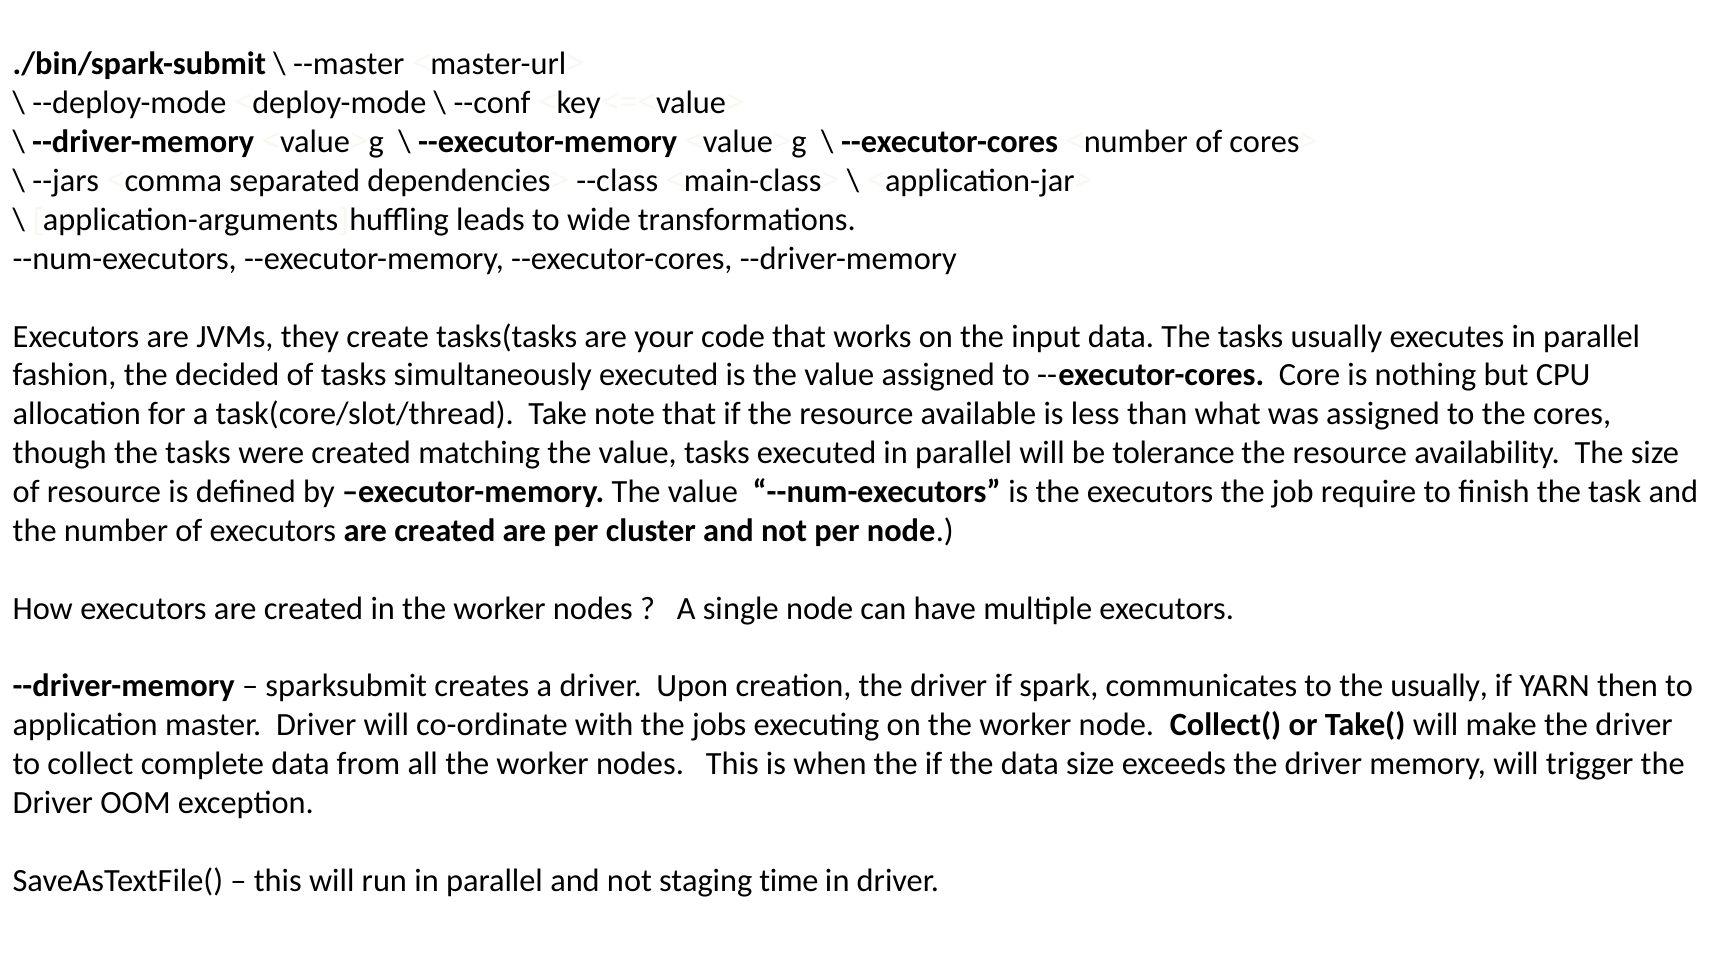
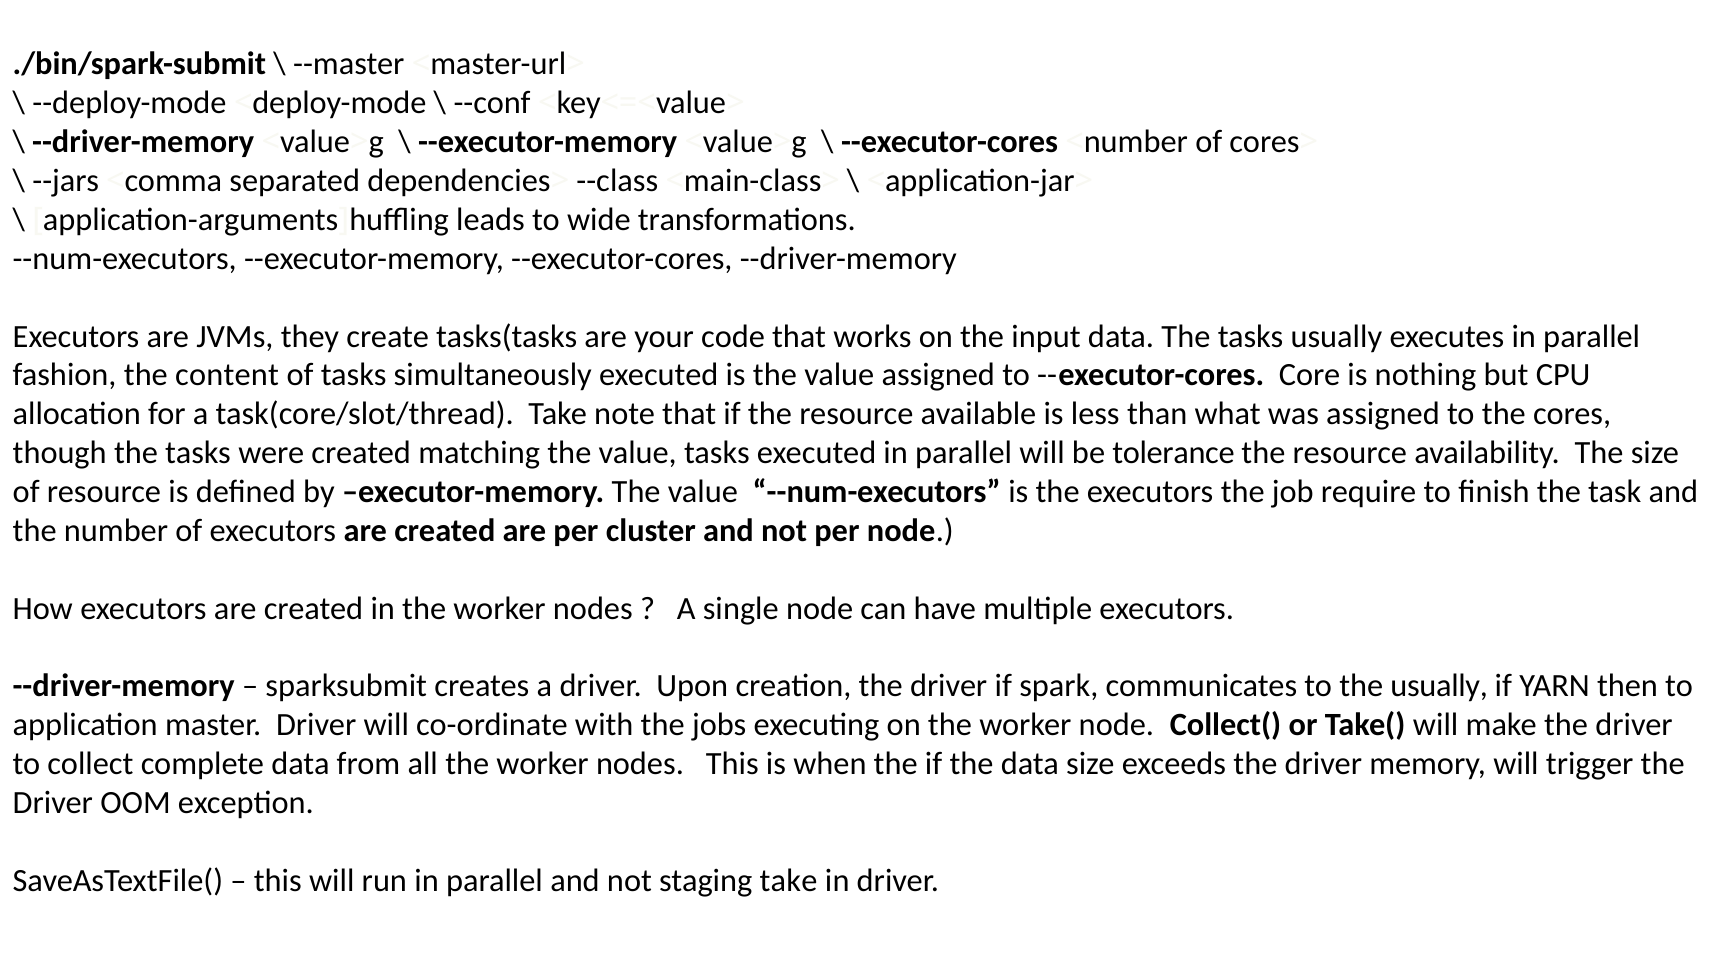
decided: decided -> content
staging time: time -> take
